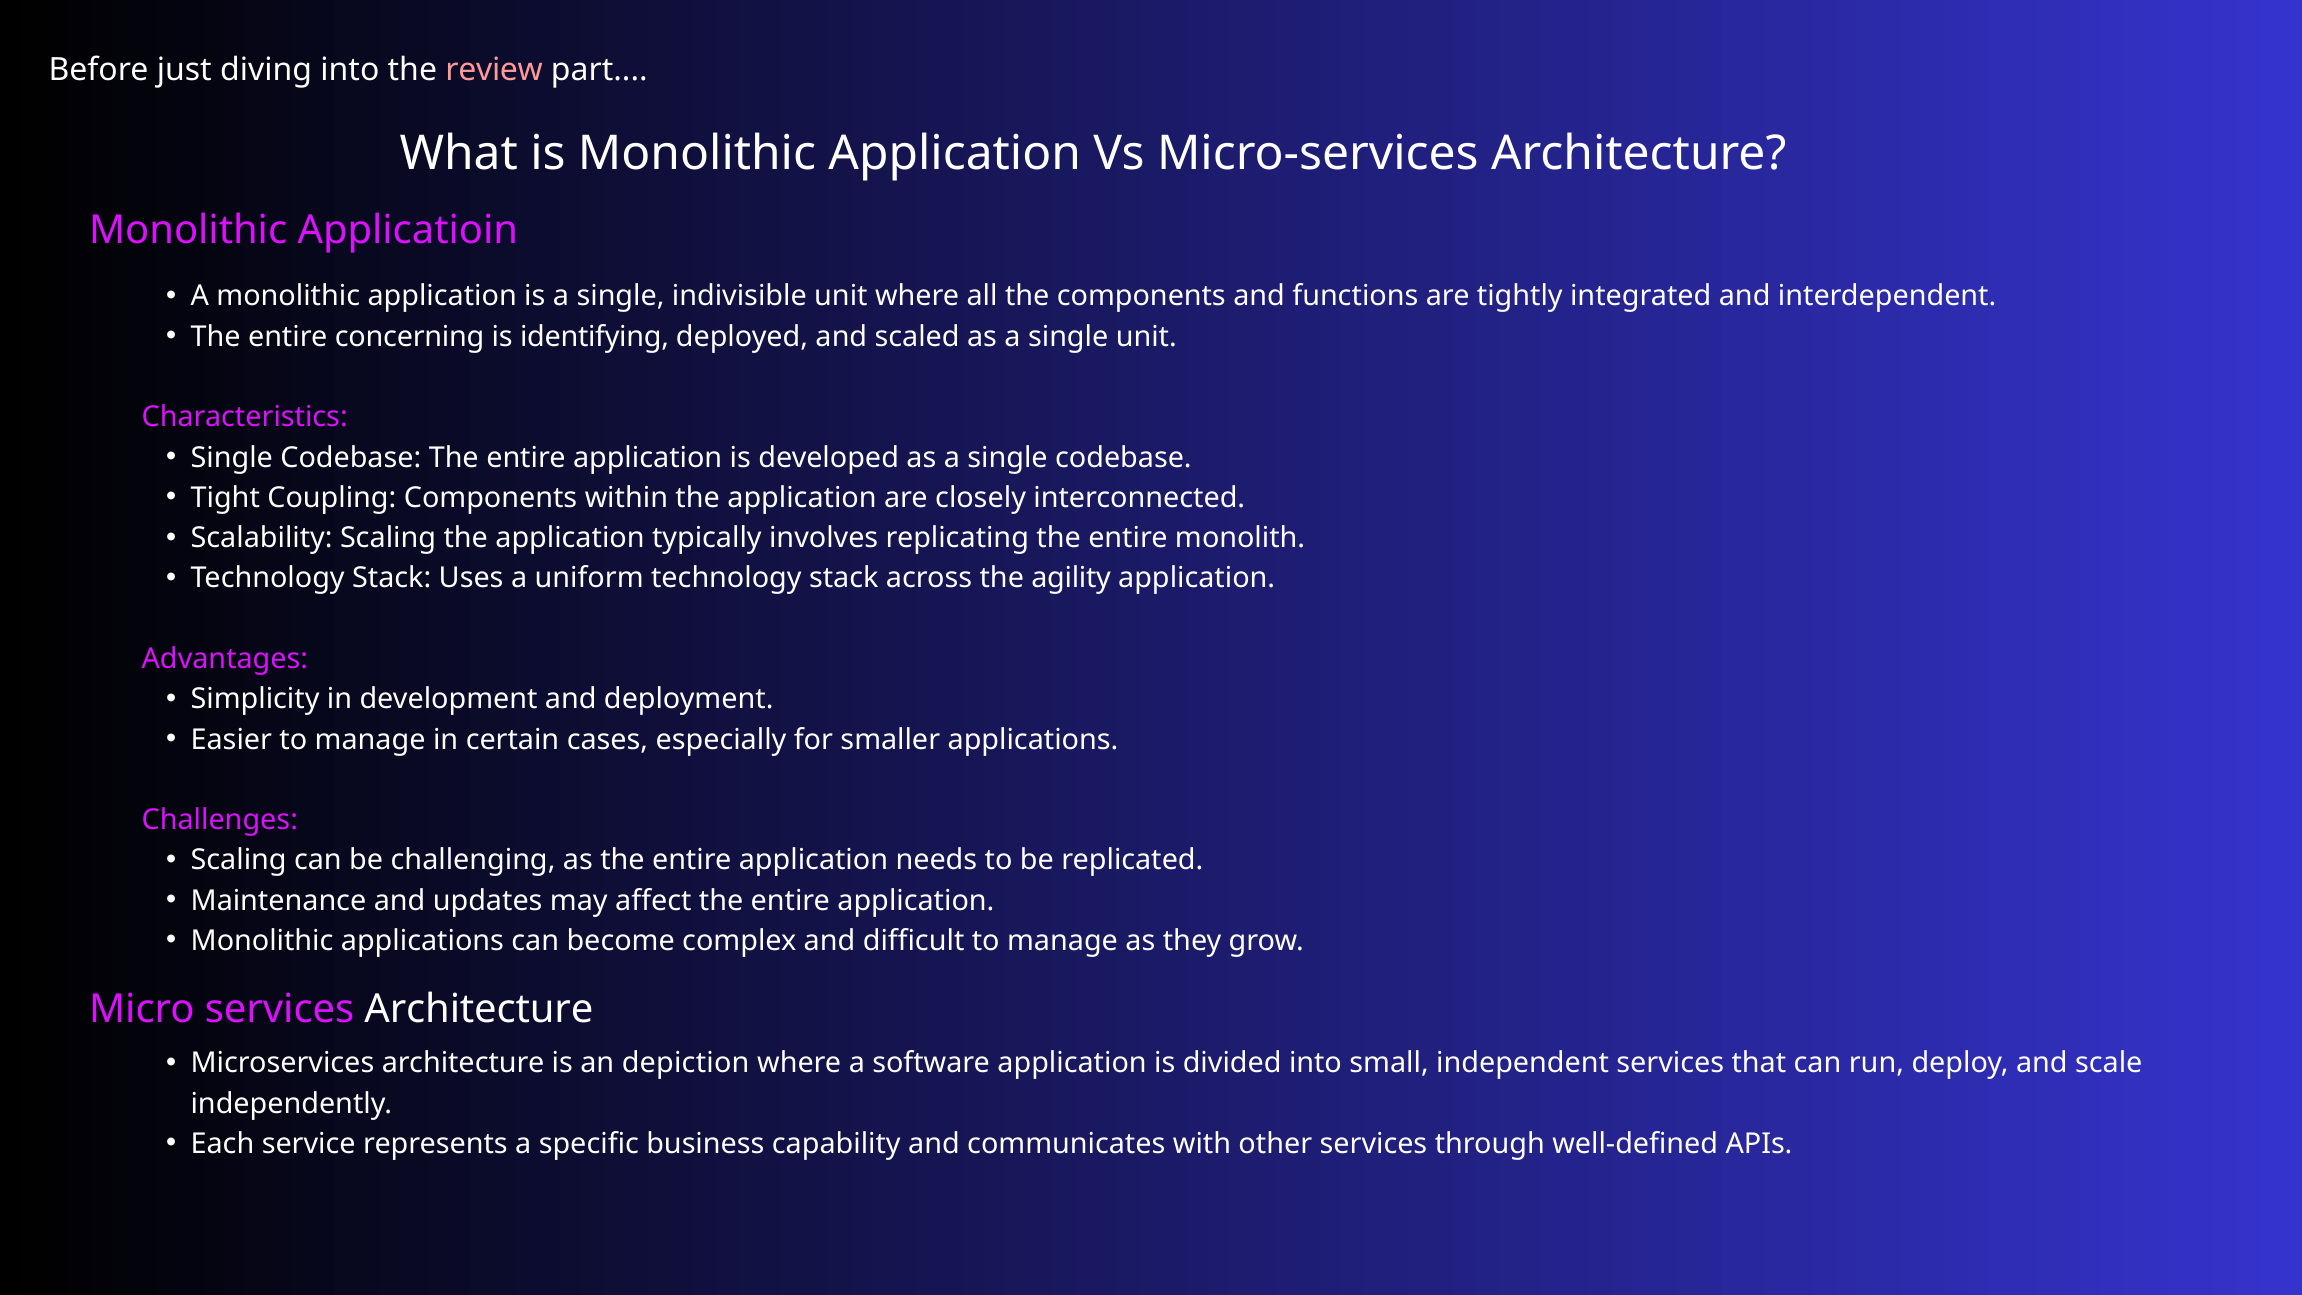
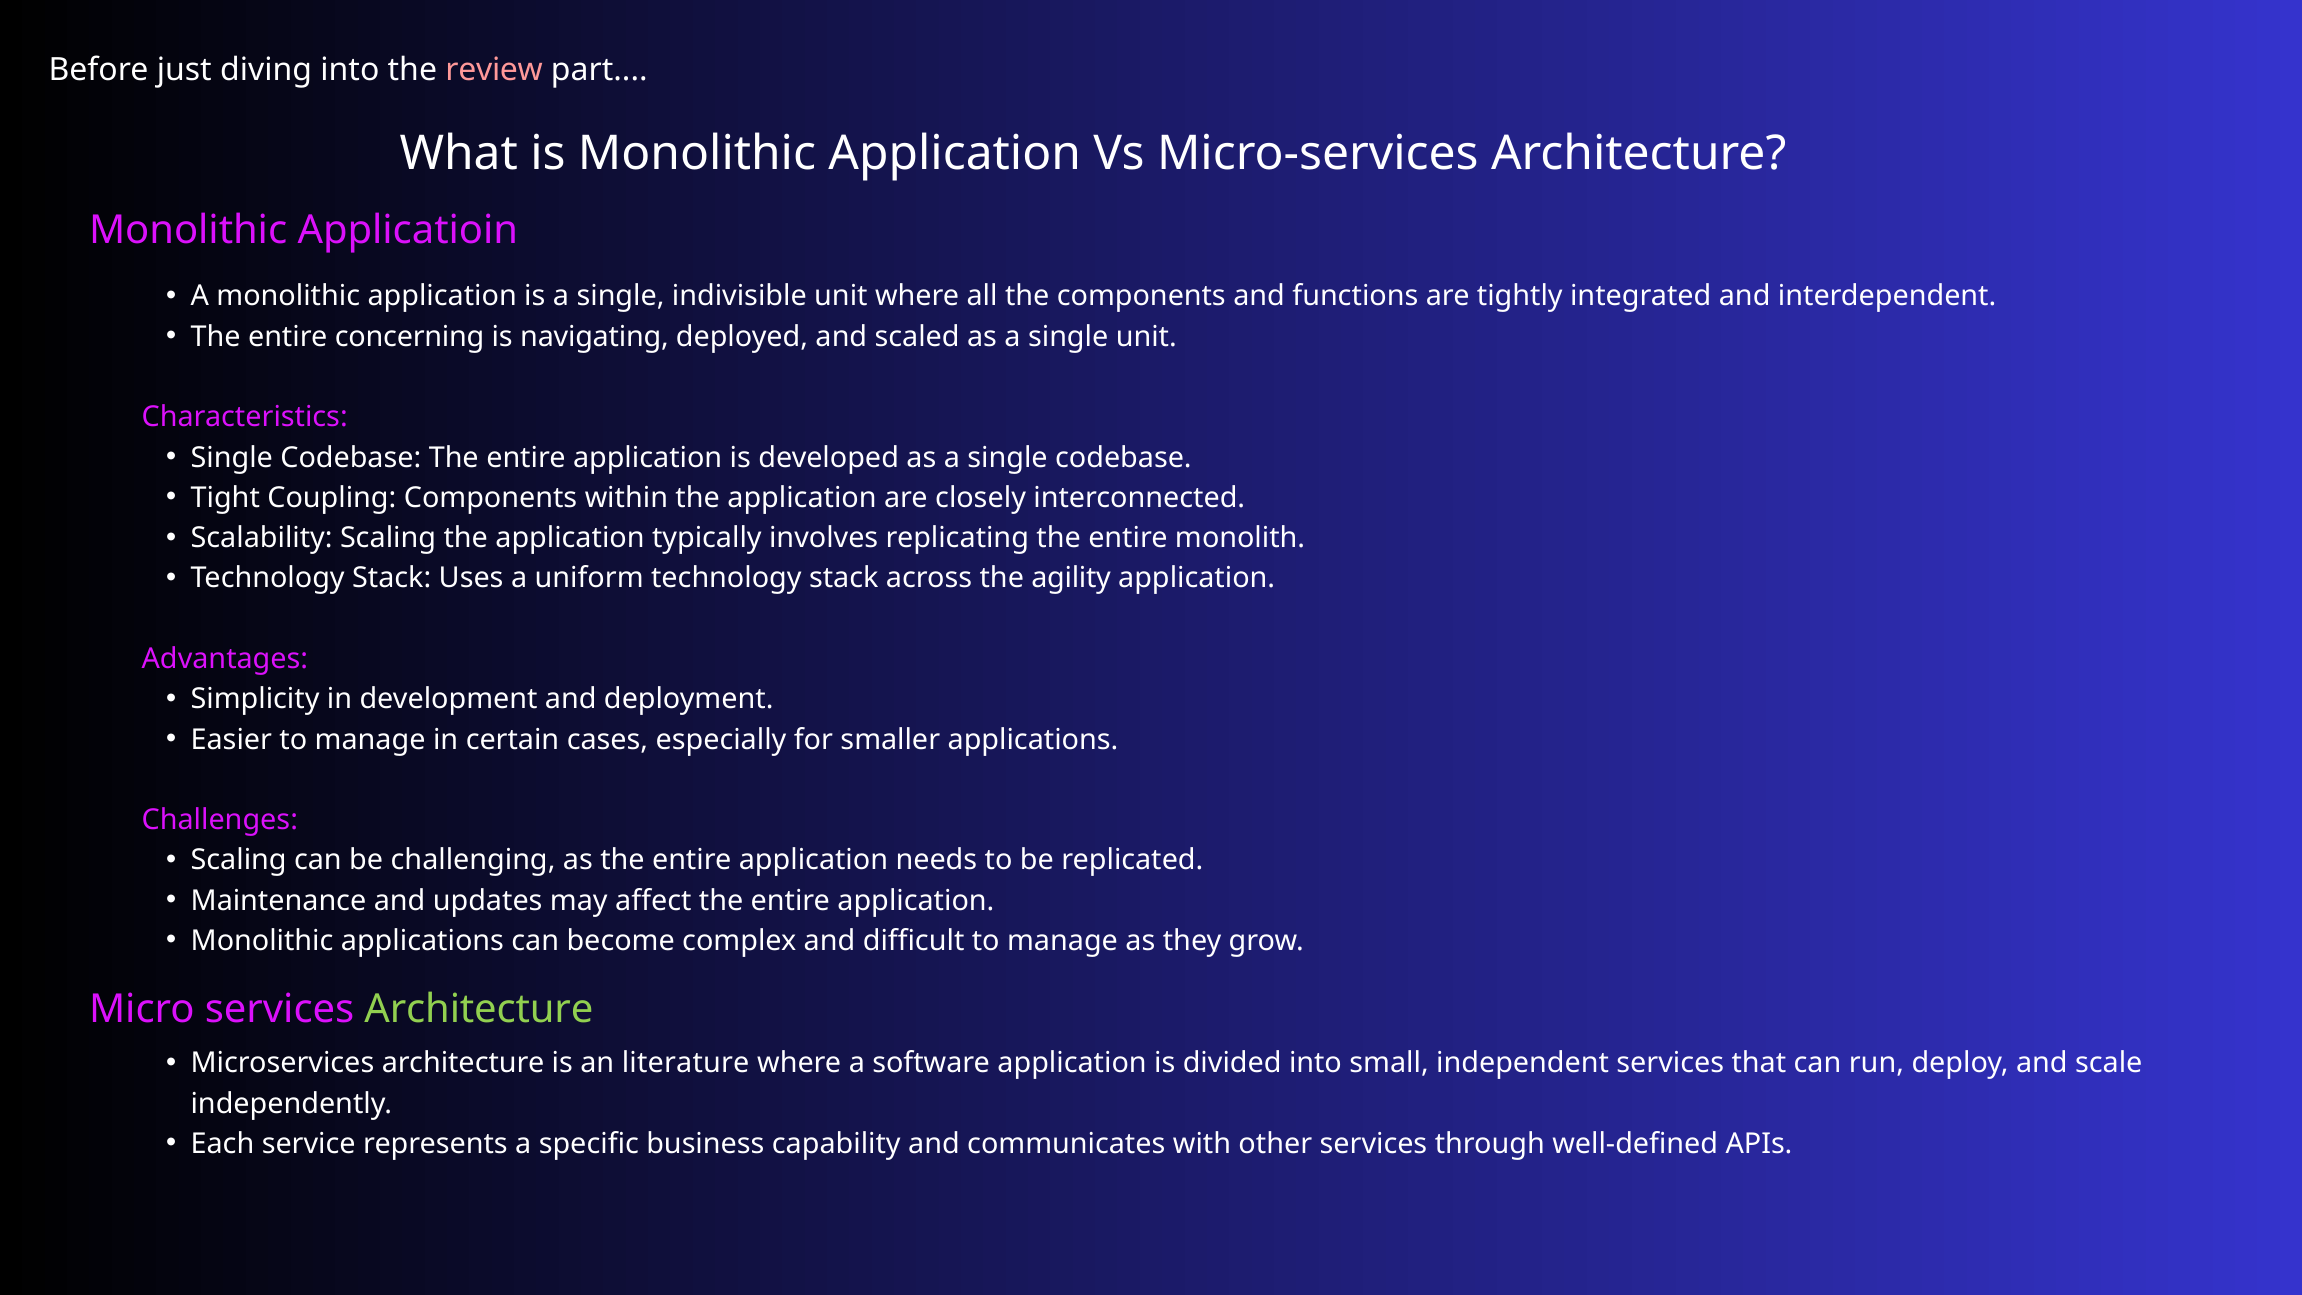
identifying: identifying -> navigating
Architecture at (479, 1009) colour: white -> light green
depiction: depiction -> literature
